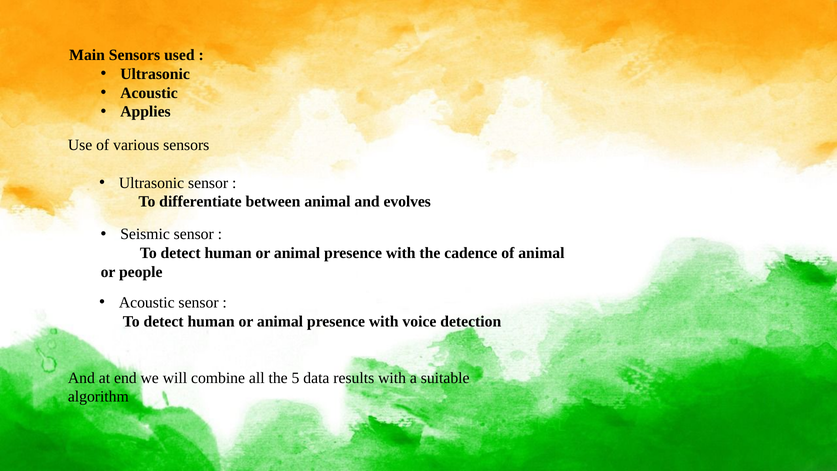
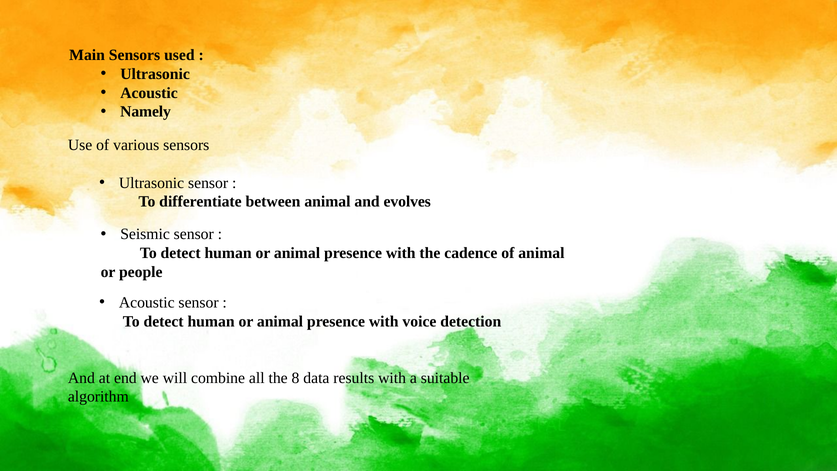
Applies: Applies -> Namely
5: 5 -> 8
